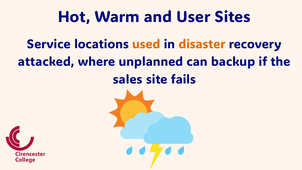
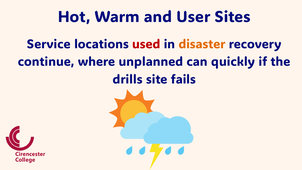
used colour: orange -> red
attacked: attacked -> continue
backup: backup -> quickly
sales: sales -> drills
